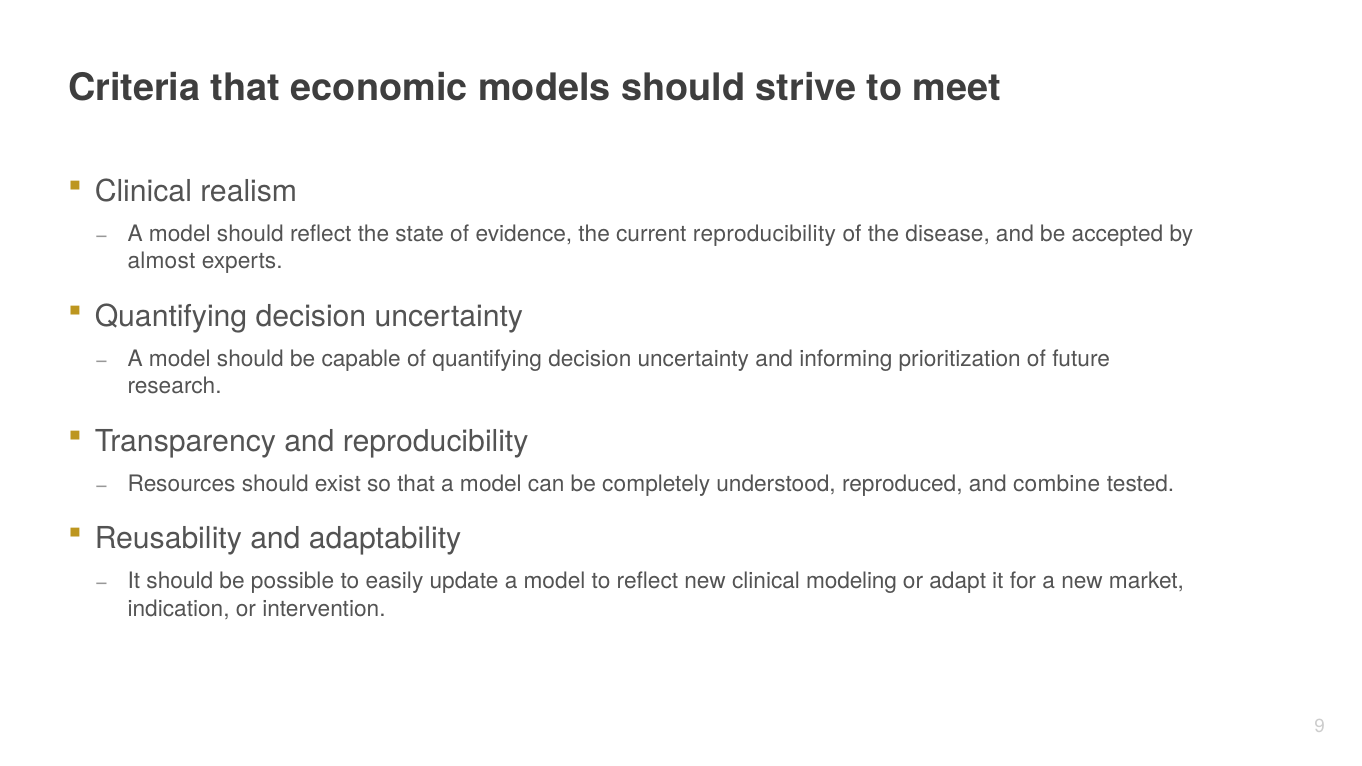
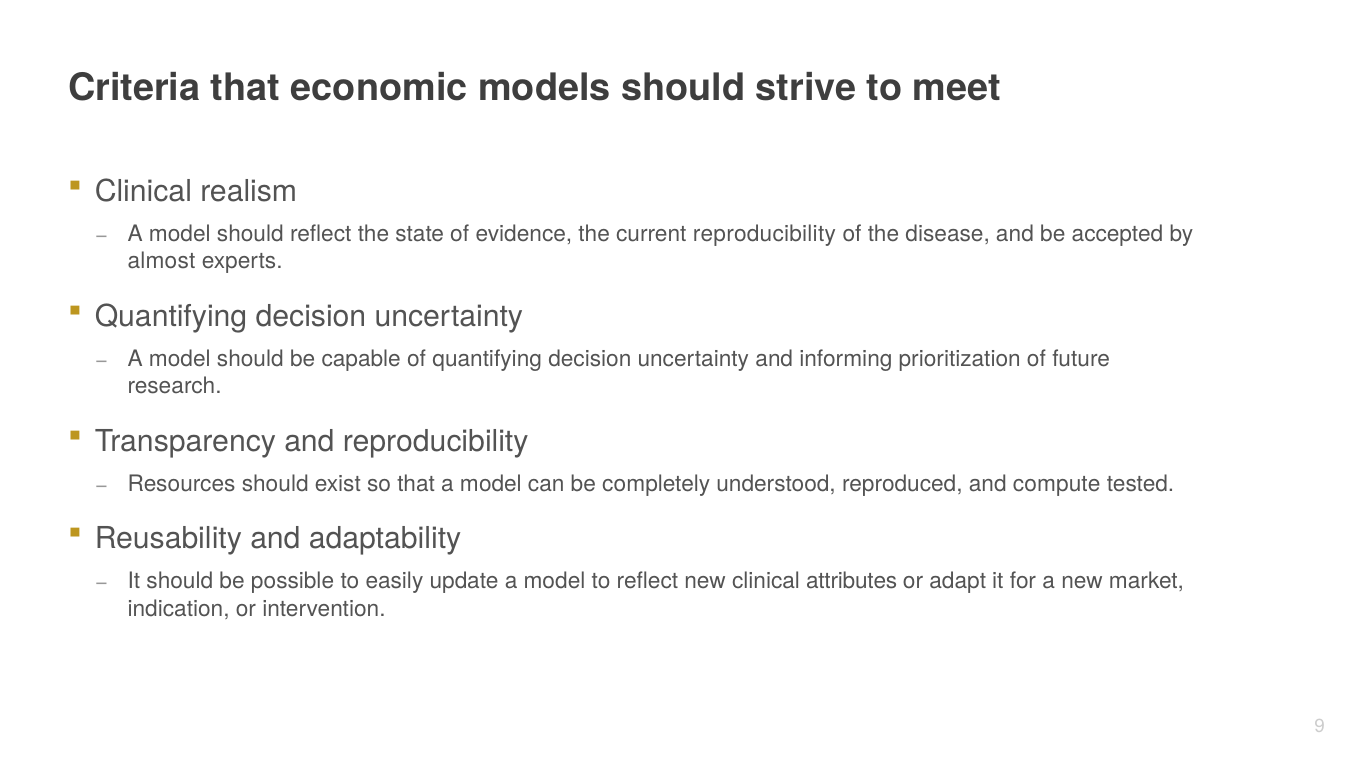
combine: combine -> compute
modeling: modeling -> attributes
